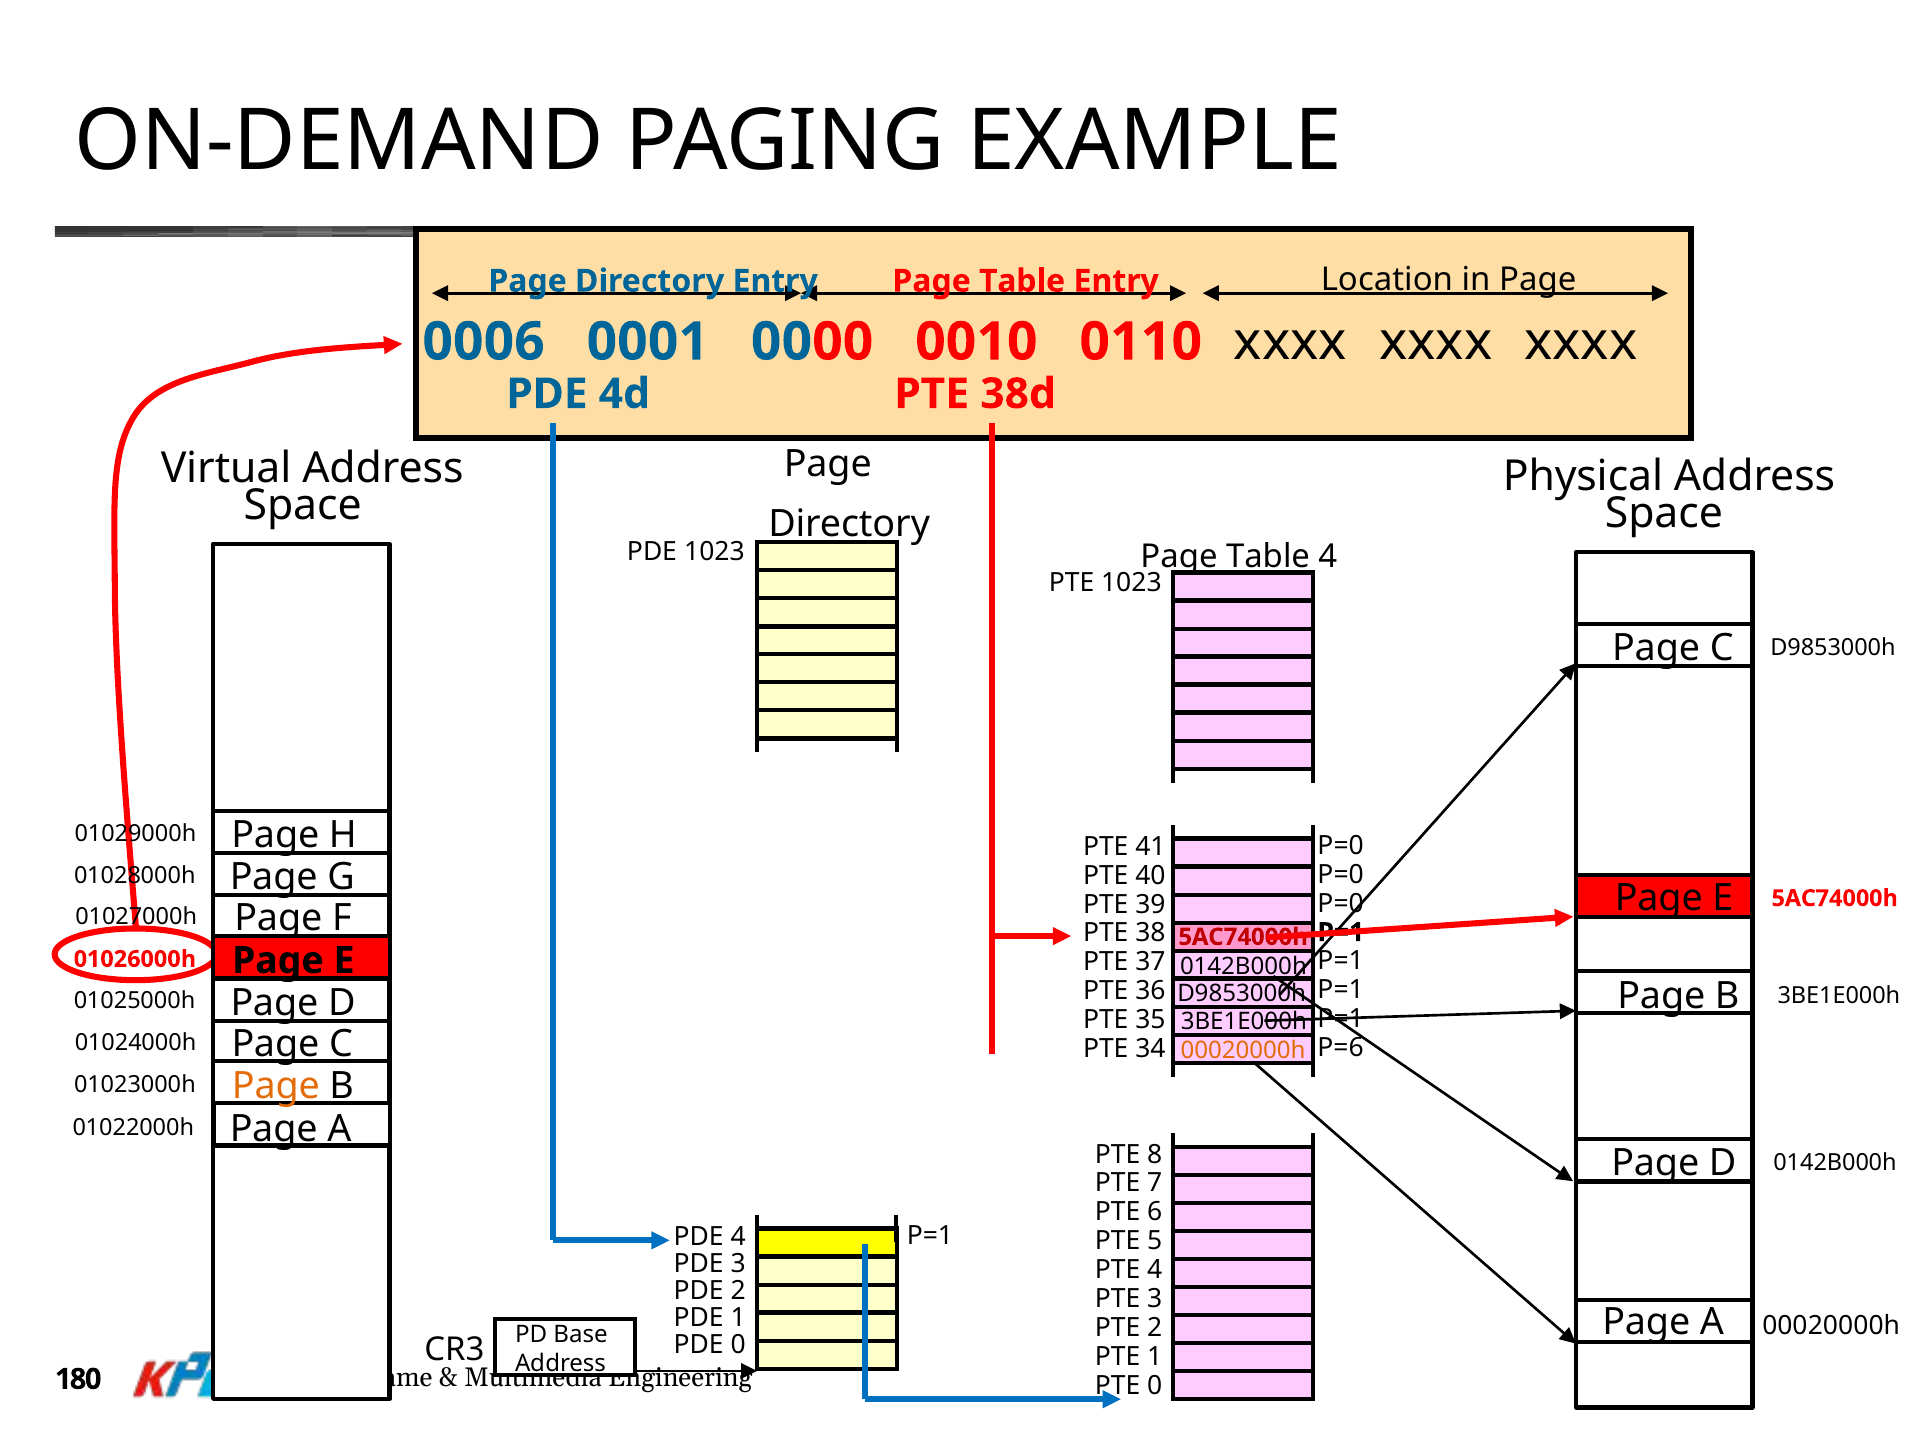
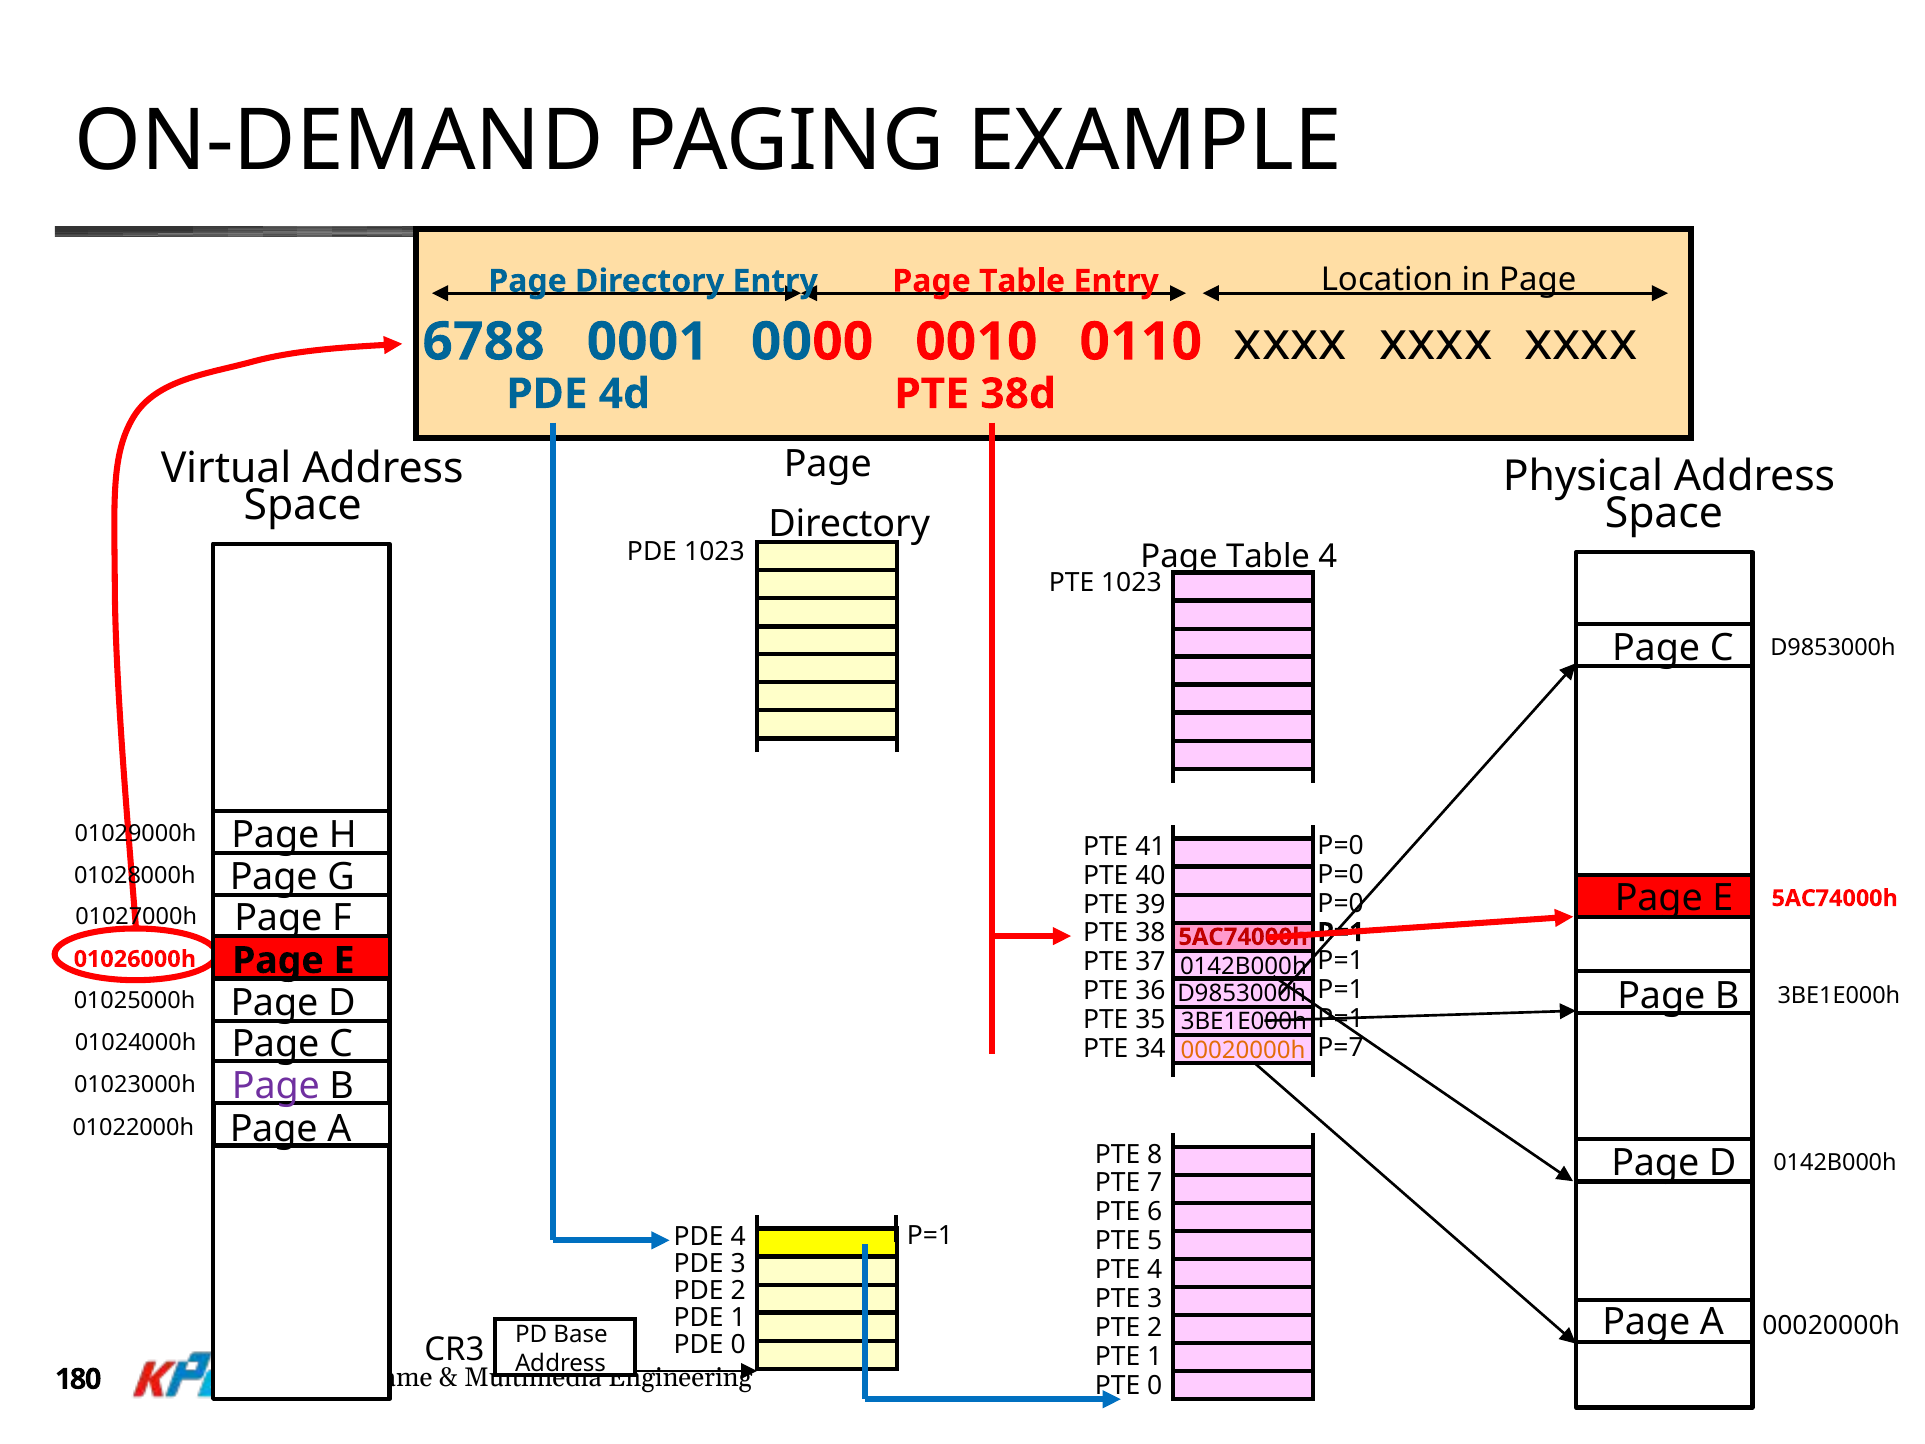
0006: 0006 -> 6788
P=6: P=6 -> P=7
Page at (276, 1086) colour: orange -> purple
